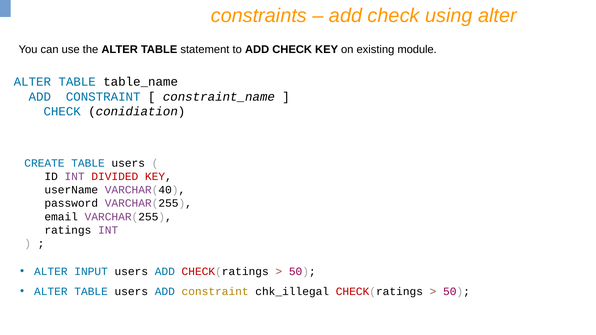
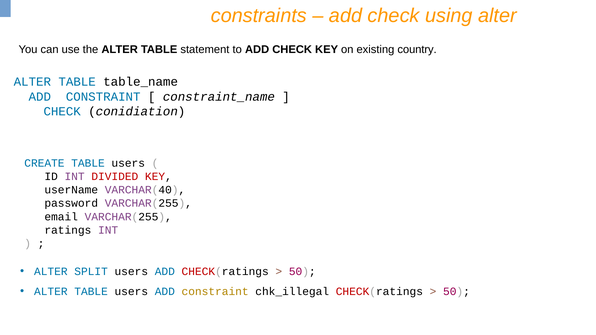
module: module -> country
INPUT: INPUT -> SPLIT
